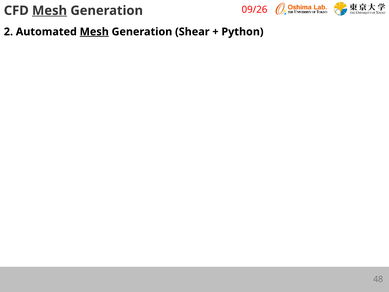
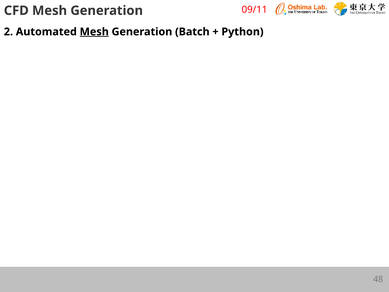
09/26: 09/26 -> 09/11
Mesh at (50, 11) underline: present -> none
Shear: Shear -> Batch
